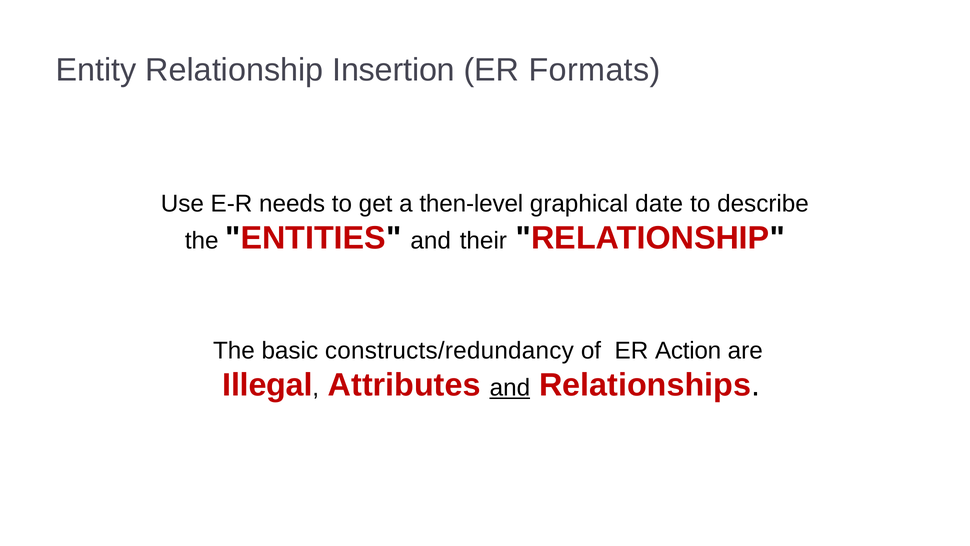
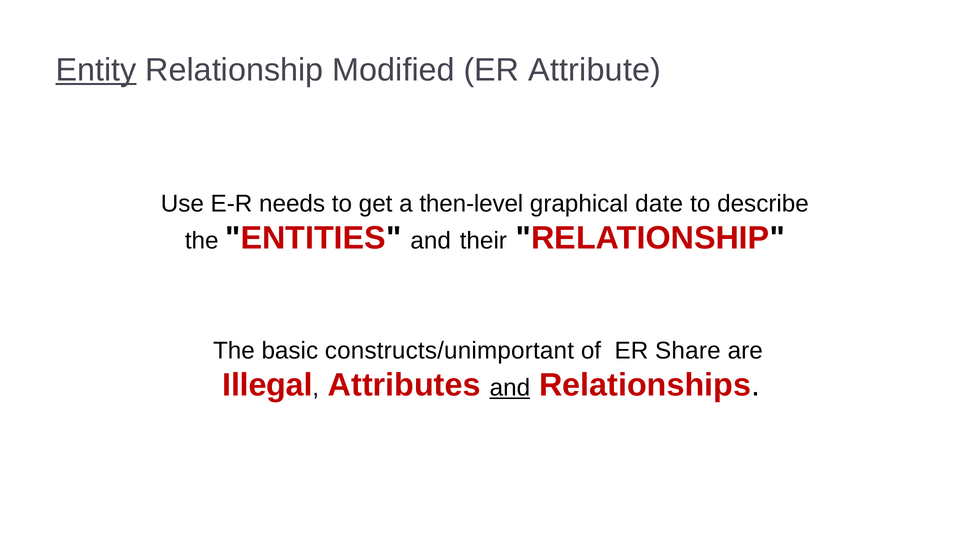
Entity underline: none -> present
Insertion: Insertion -> Modified
Formats: Formats -> Attribute
constructs/redundancy: constructs/redundancy -> constructs/unimportant
Action: Action -> Share
